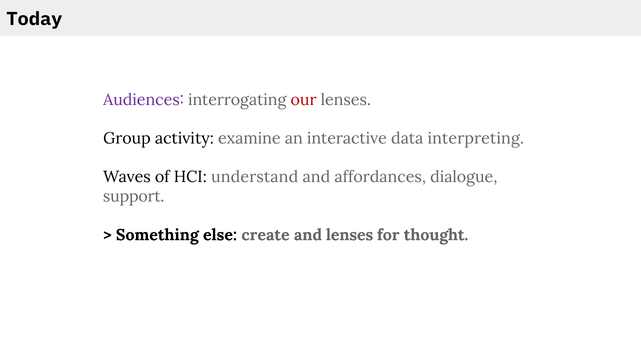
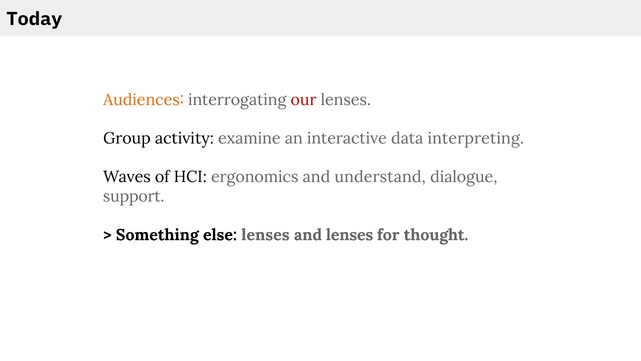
Audiences colour: purple -> orange
understand: understand -> ergonomics
affordances: affordances -> understand
else create: create -> lenses
